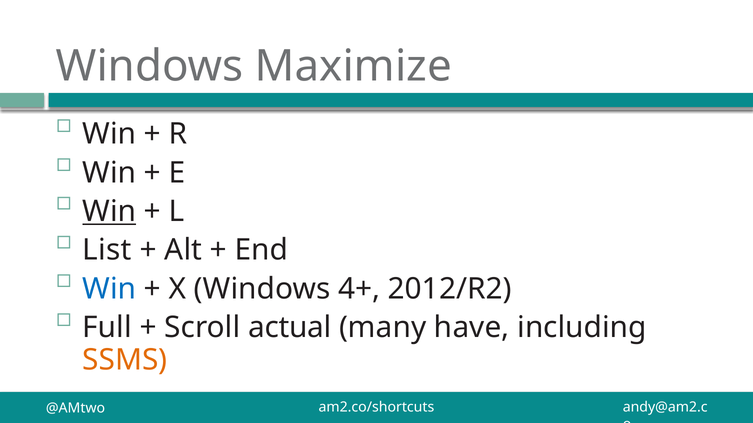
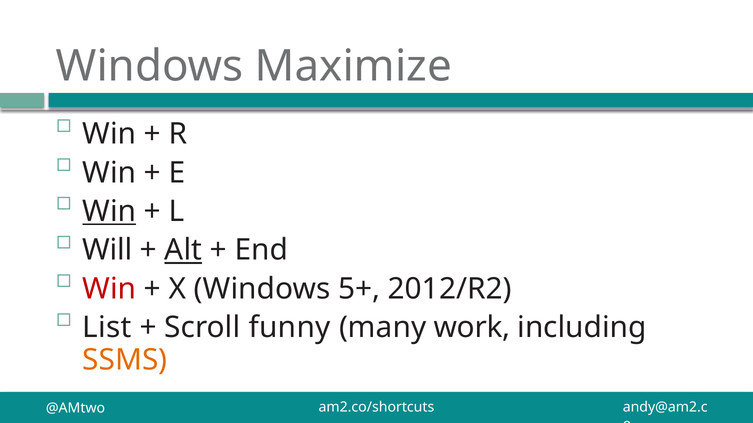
List: List -> Will
Alt underline: none -> present
Win at (109, 289) colour: blue -> red
4+: 4+ -> 5+
Full: Full -> List
actual: actual -> funny
have: have -> work
